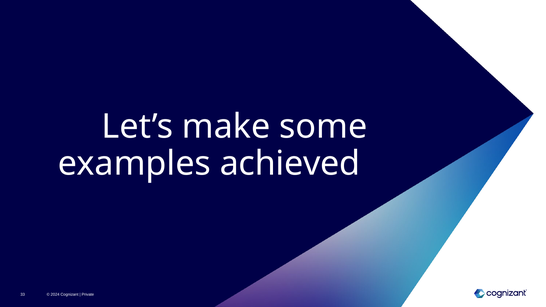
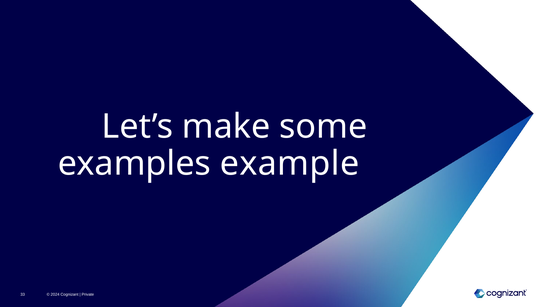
achieved: achieved -> example
